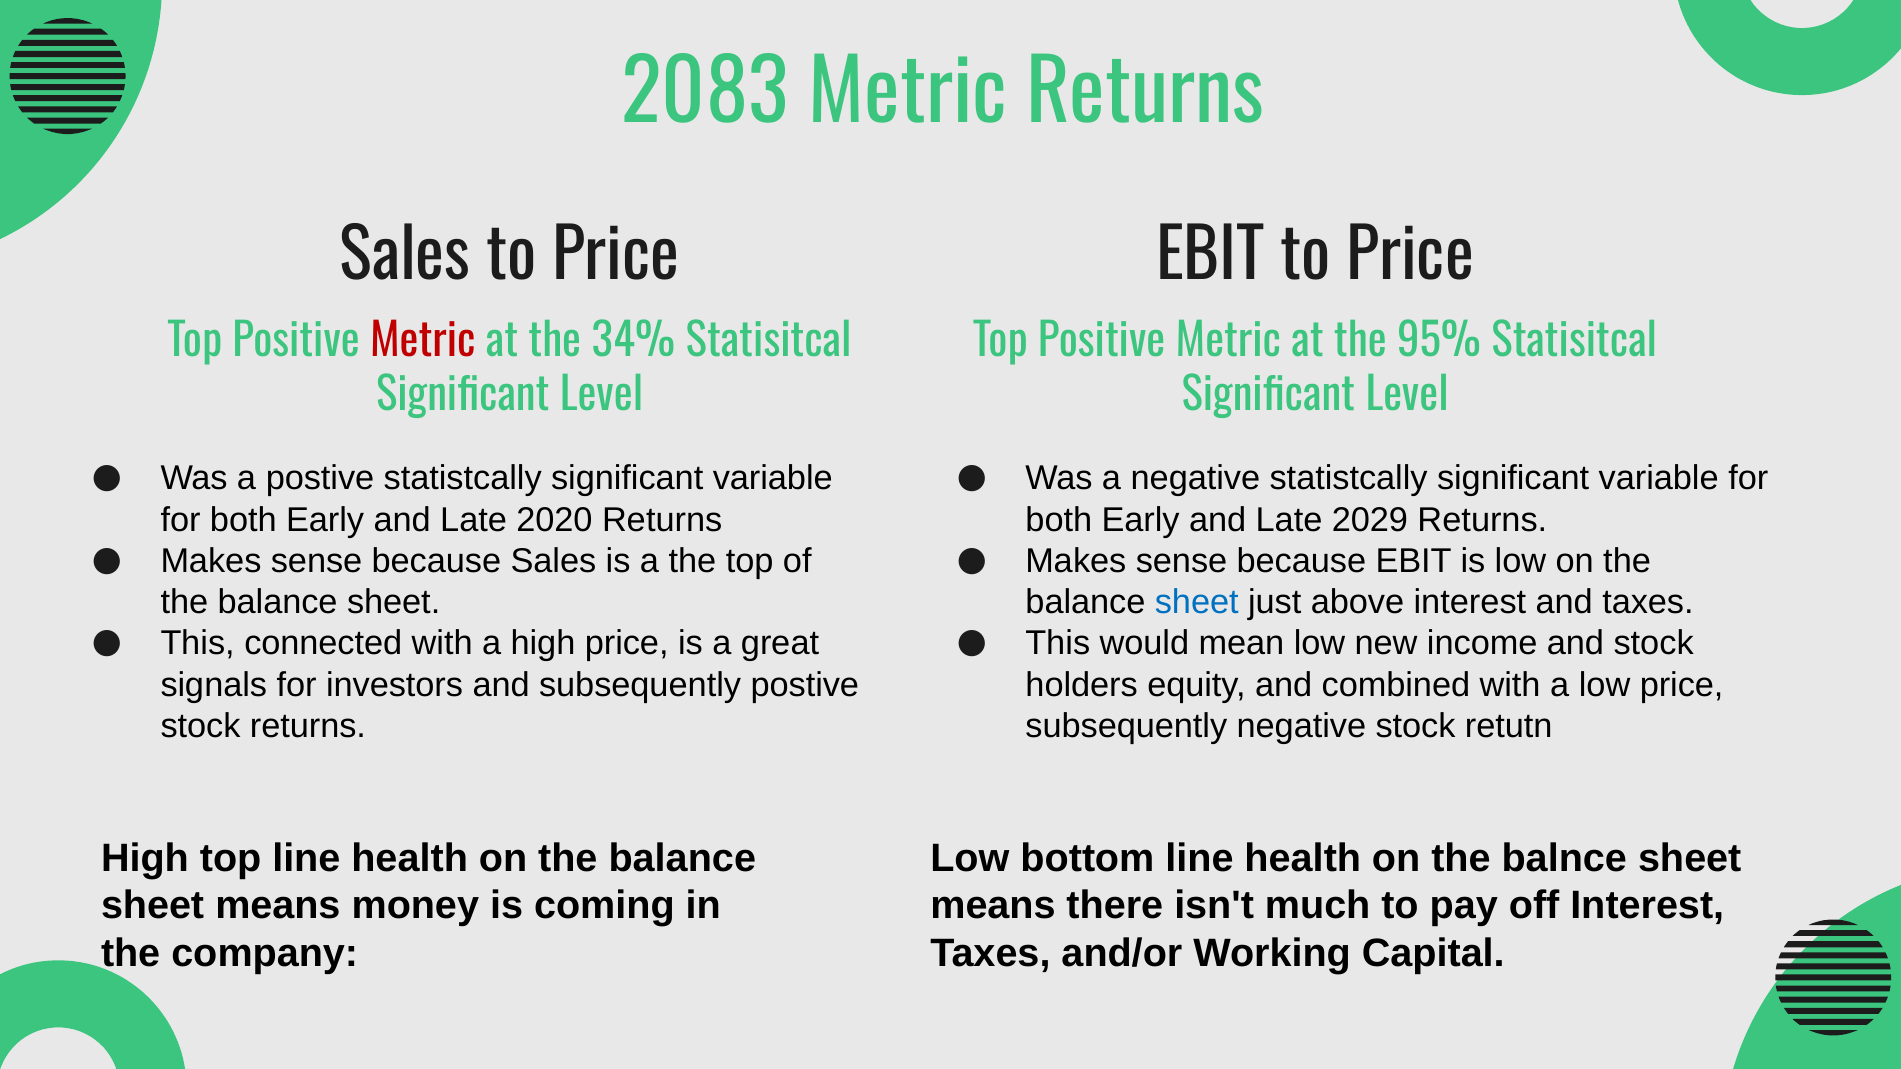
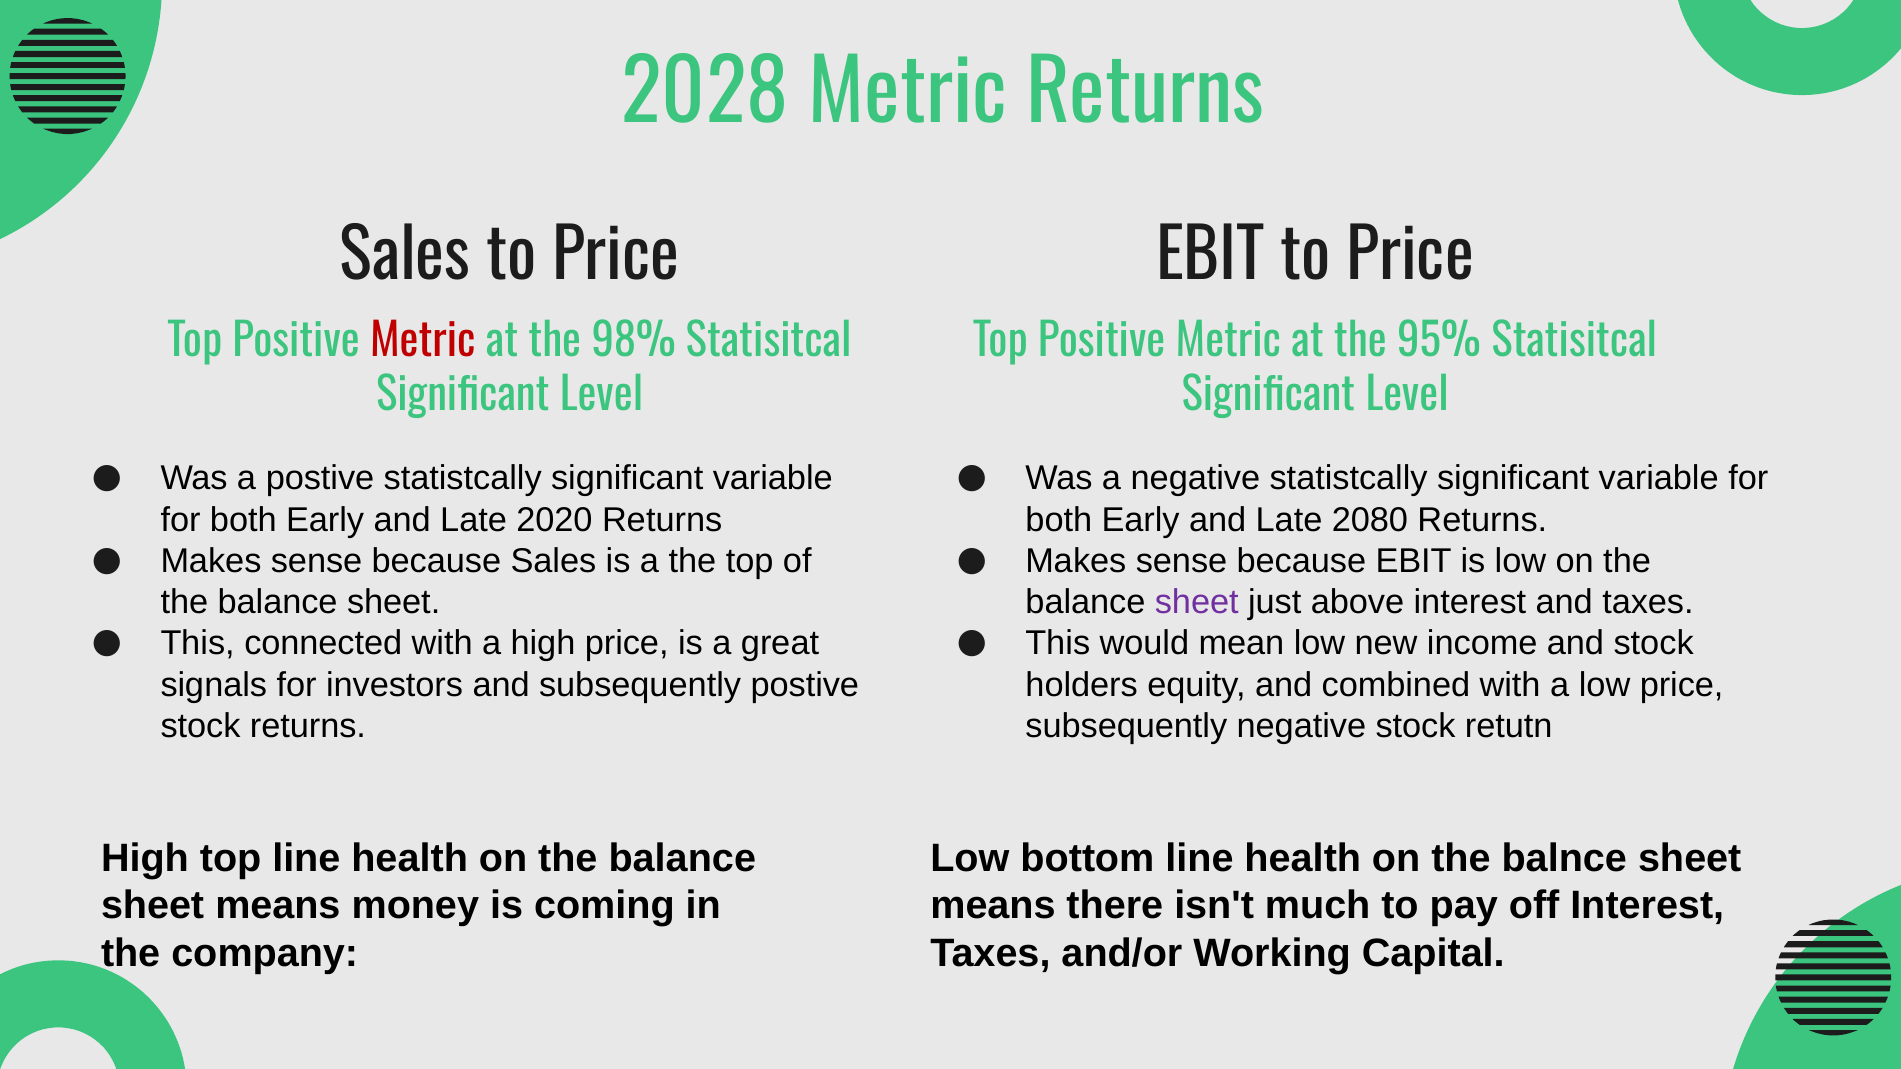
2083: 2083 -> 2028
34%: 34% -> 98%
2029: 2029 -> 2080
sheet at (1197, 602) colour: blue -> purple
